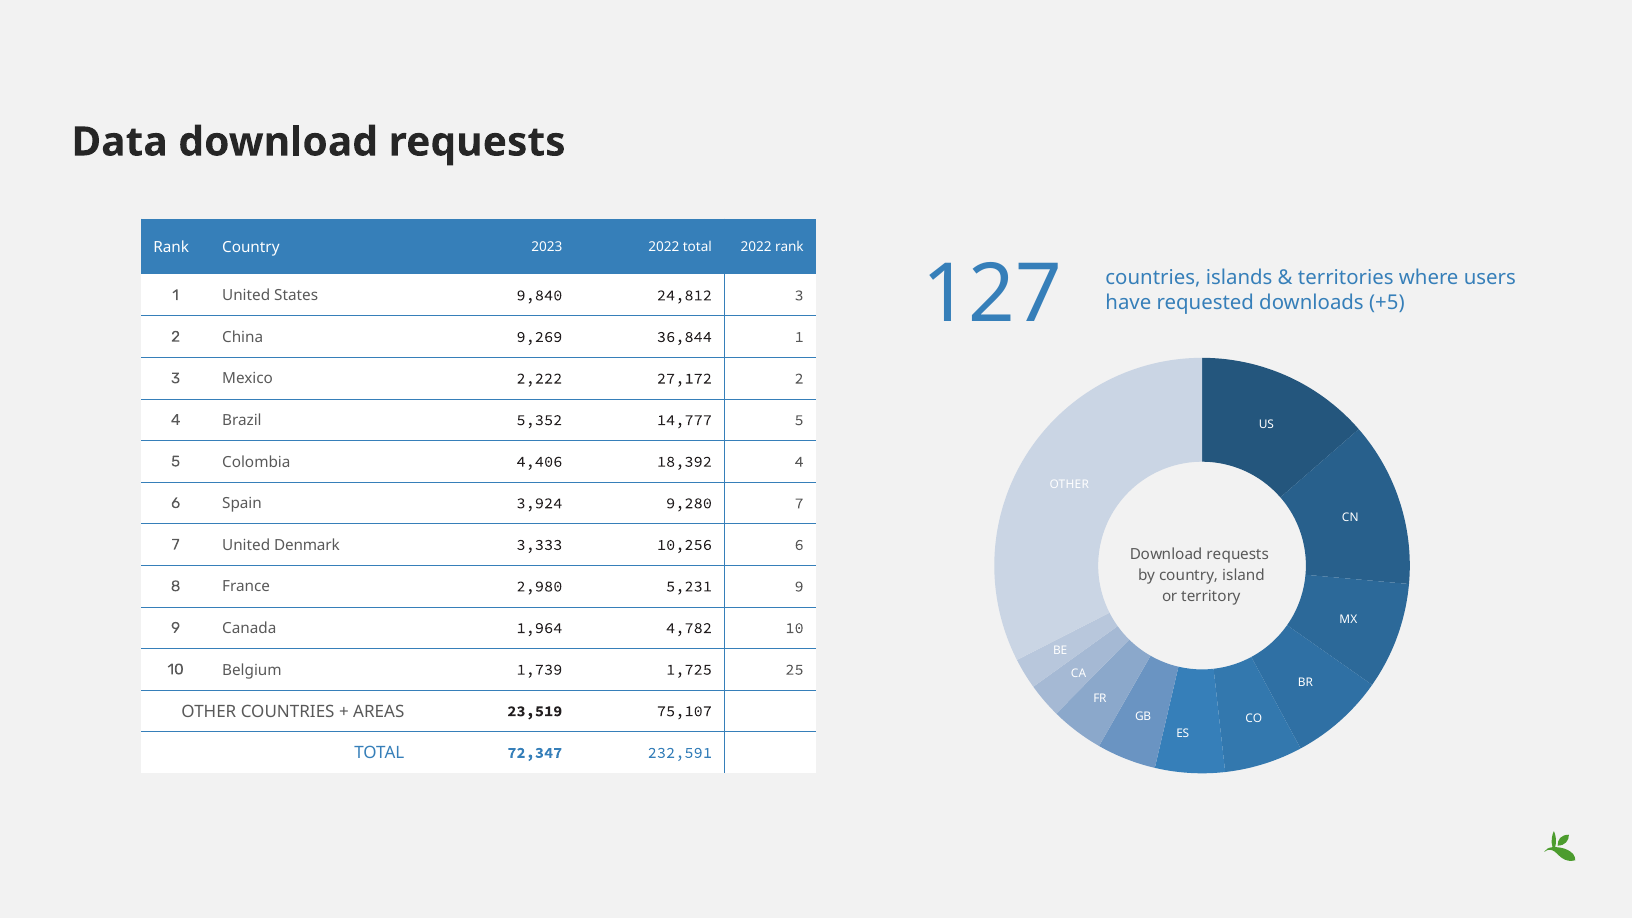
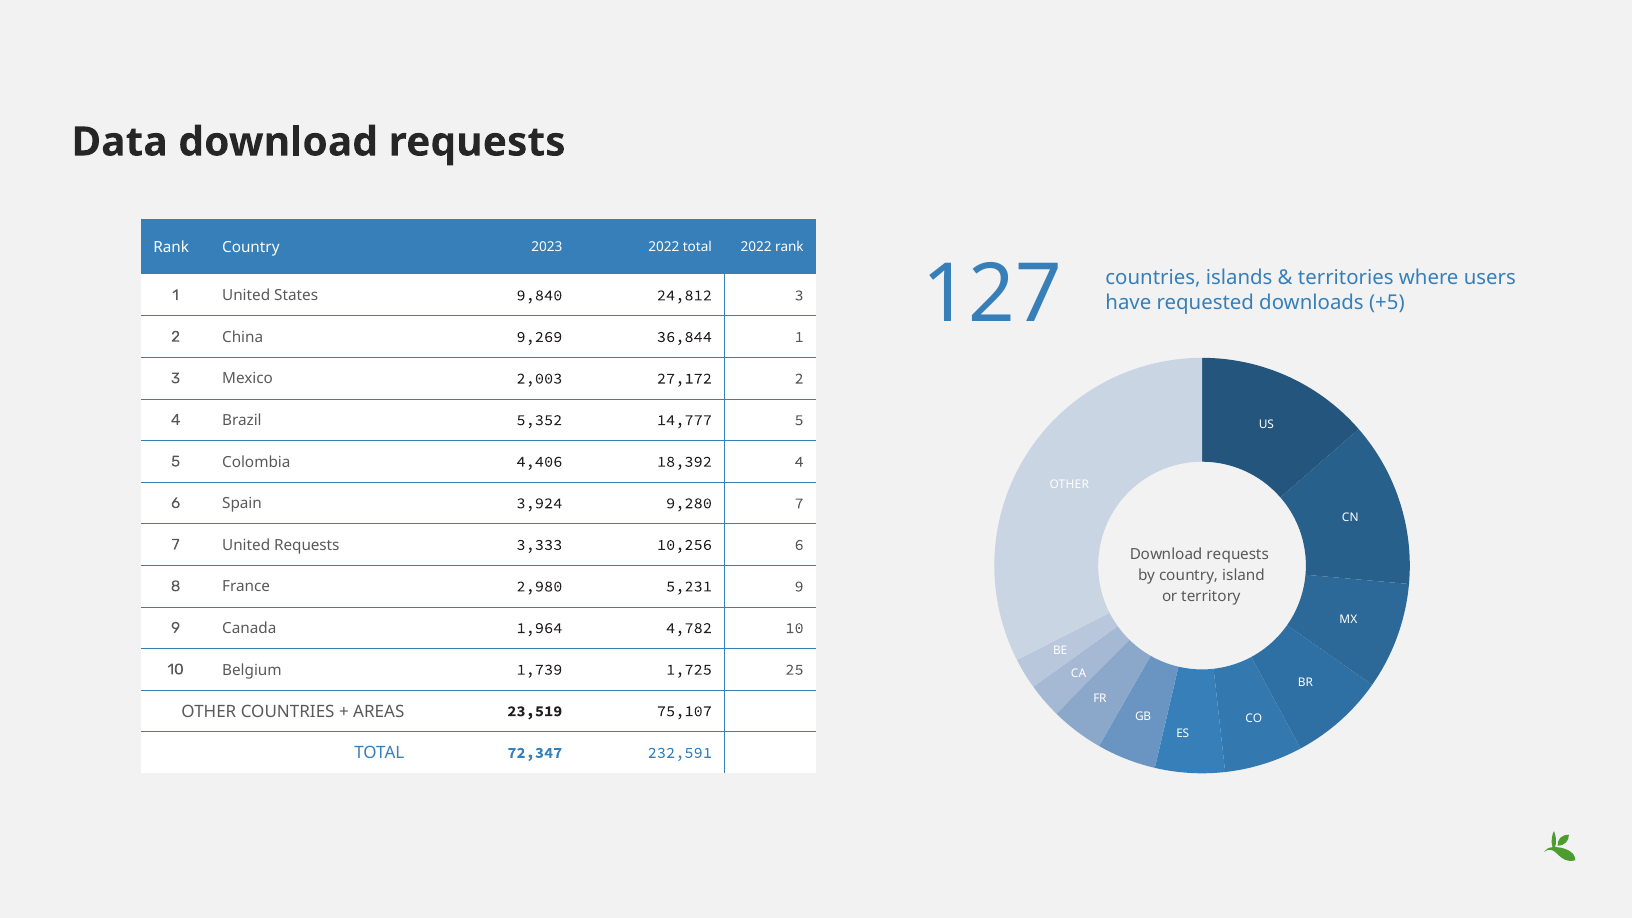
2,222: 2,222 -> 2,003
United Denmark: Denmark -> Requests
